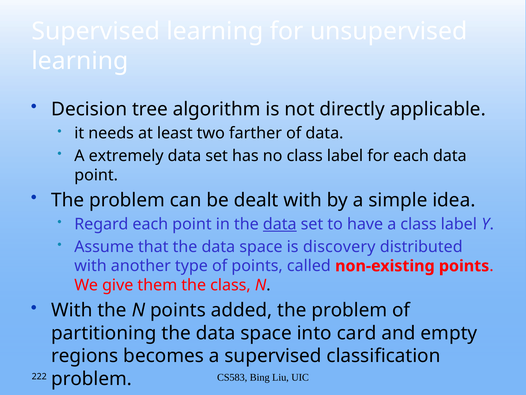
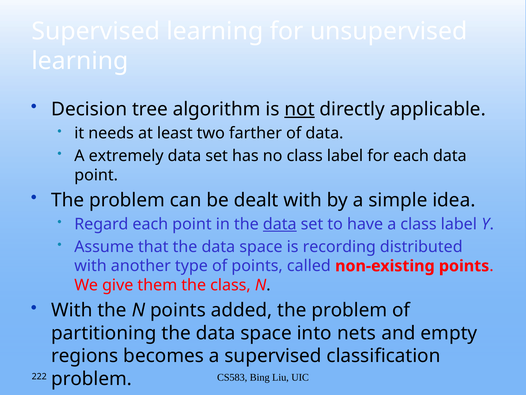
not underline: none -> present
discovery: discovery -> recording
card: card -> nets
